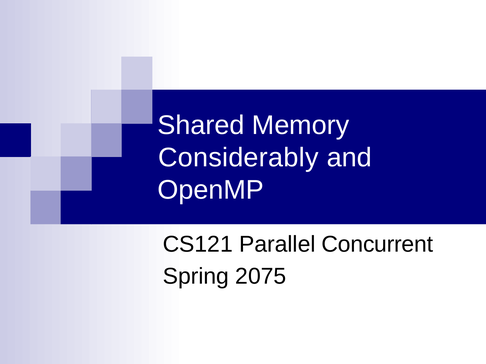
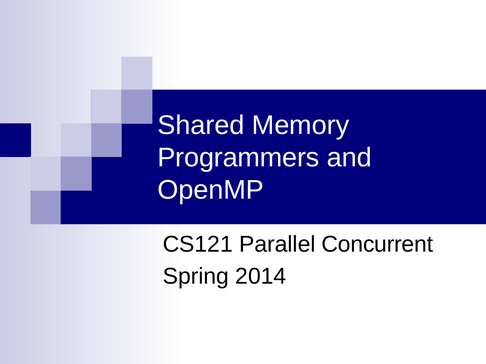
Considerably: Considerably -> Programmers
2075: 2075 -> 2014
